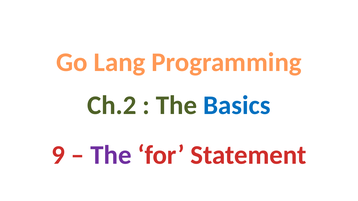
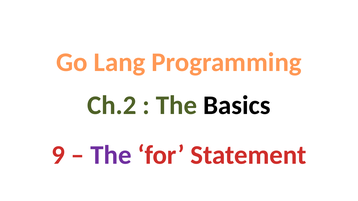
Basics colour: blue -> black
